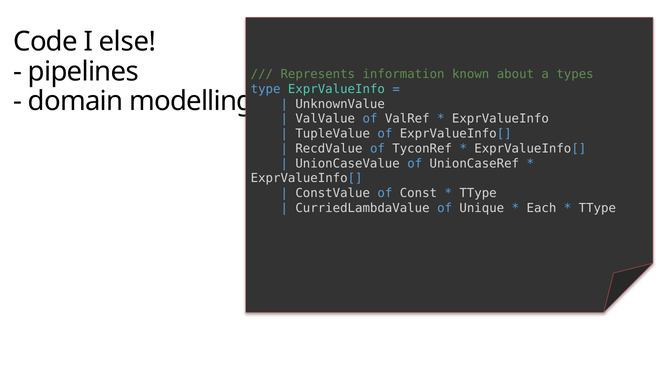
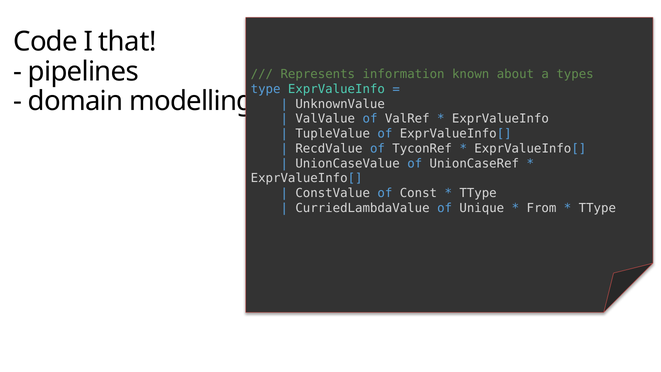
else: else -> that
Each: Each -> From
